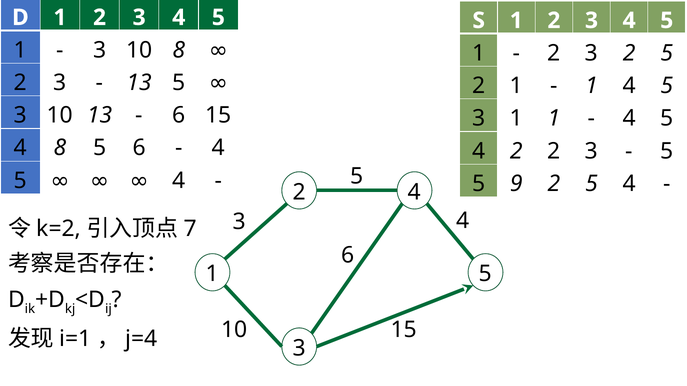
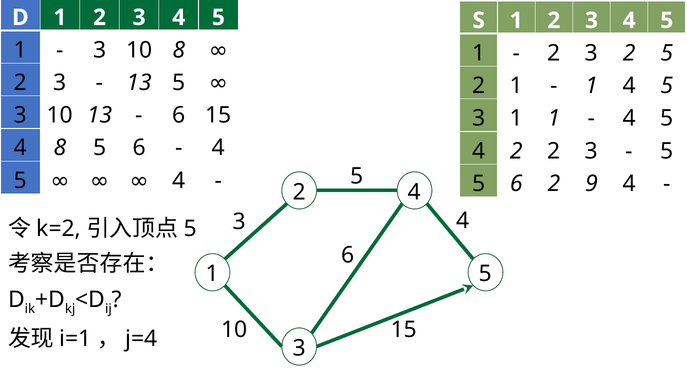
9 at (516, 184): 9 -> 6
5 at (591, 184): 5 -> 9
7 at (190, 229): 7 -> 5
